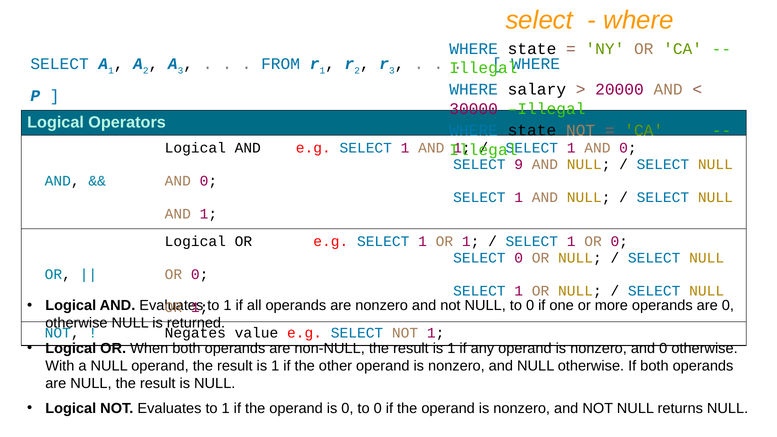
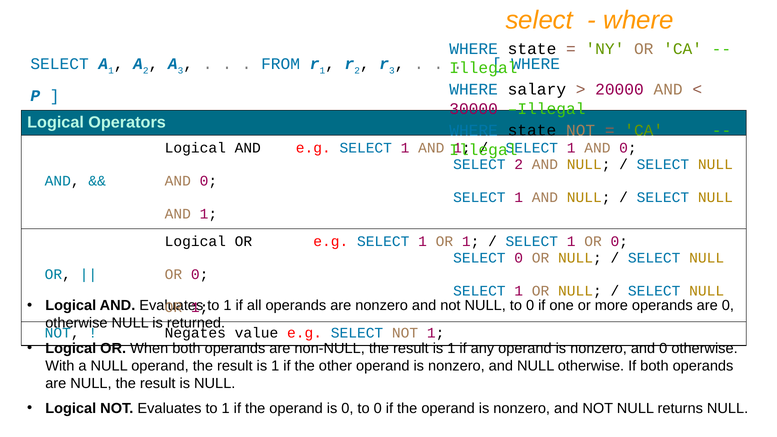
SELECT 9: 9 -> 2
